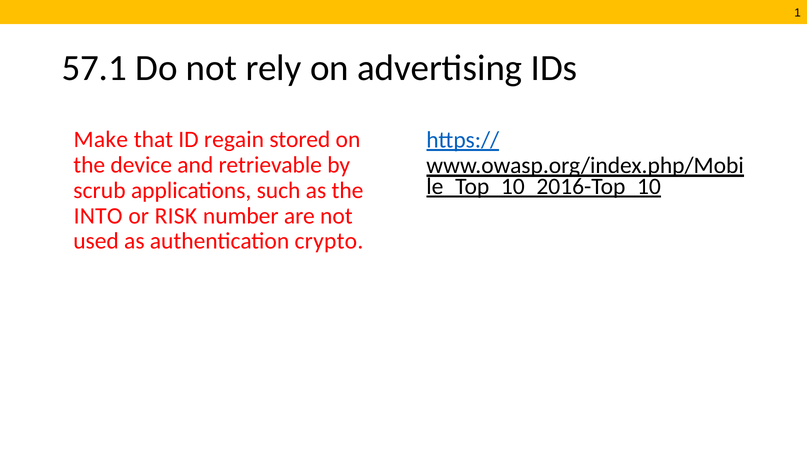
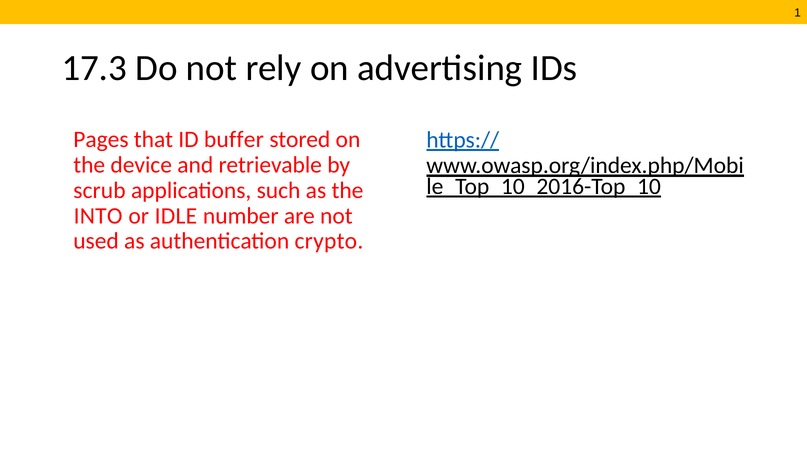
57.1: 57.1 -> 17.3
Make: Make -> Pages
regain: regain -> buffer
RISK: RISK -> IDLE
